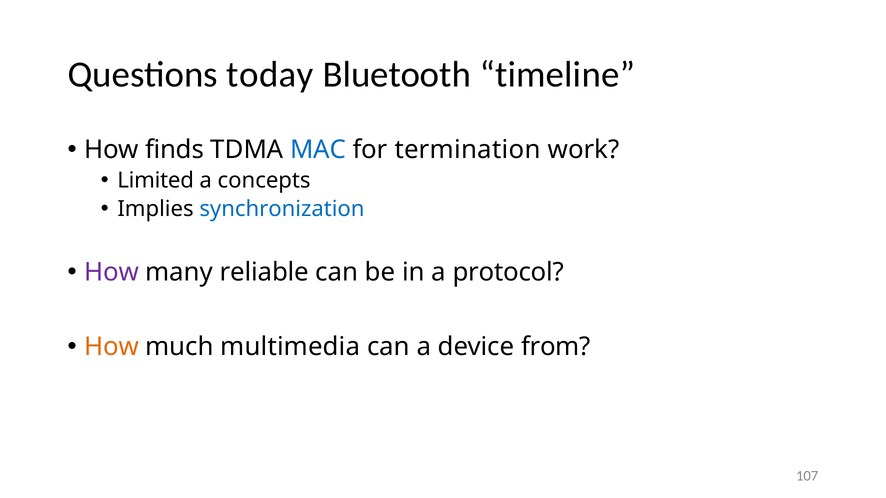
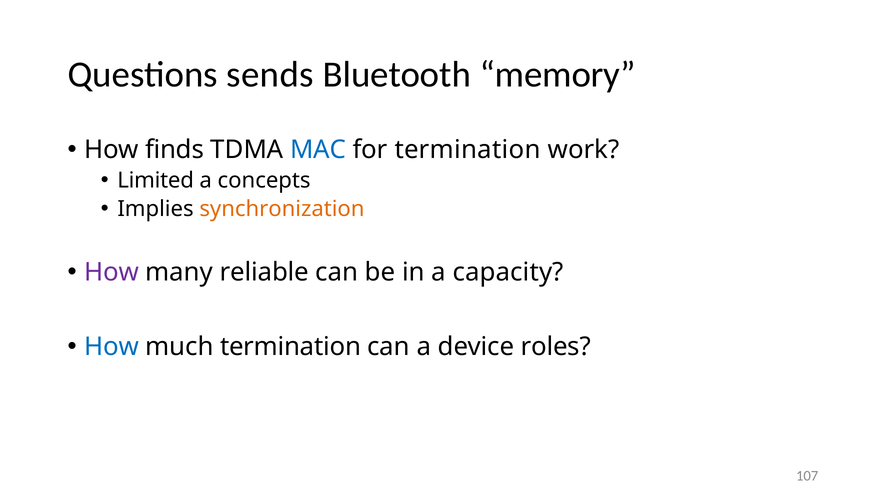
today: today -> sends
timeline: timeline -> memory
synchronization colour: blue -> orange
protocol: protocol -> capacity
How at (111, 347) colour: orange -> blue
much multimedia: multimedia -> termination
from: from -> roles
